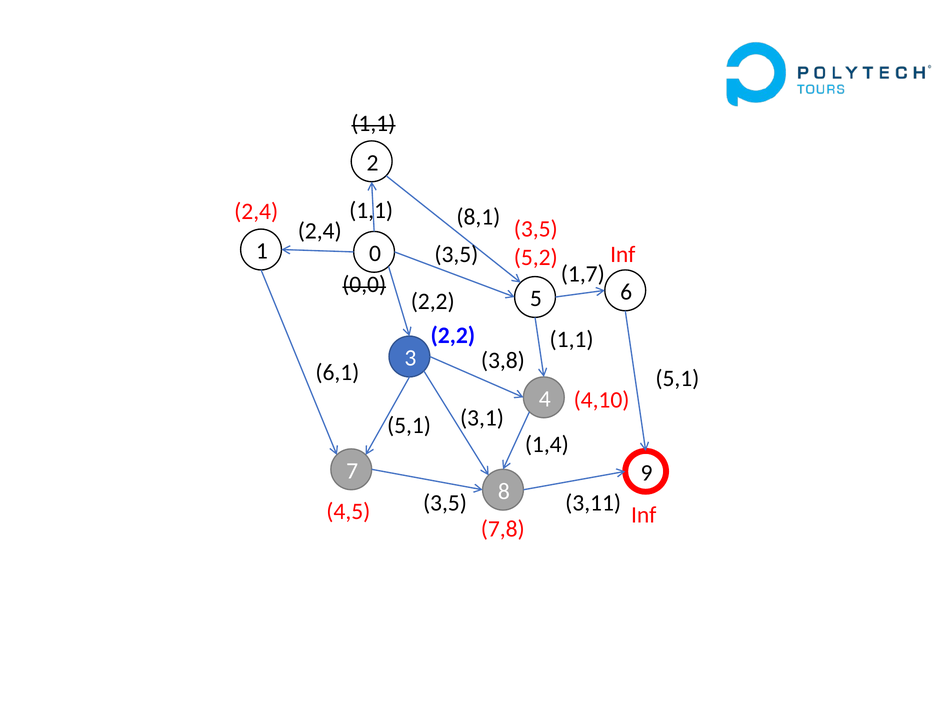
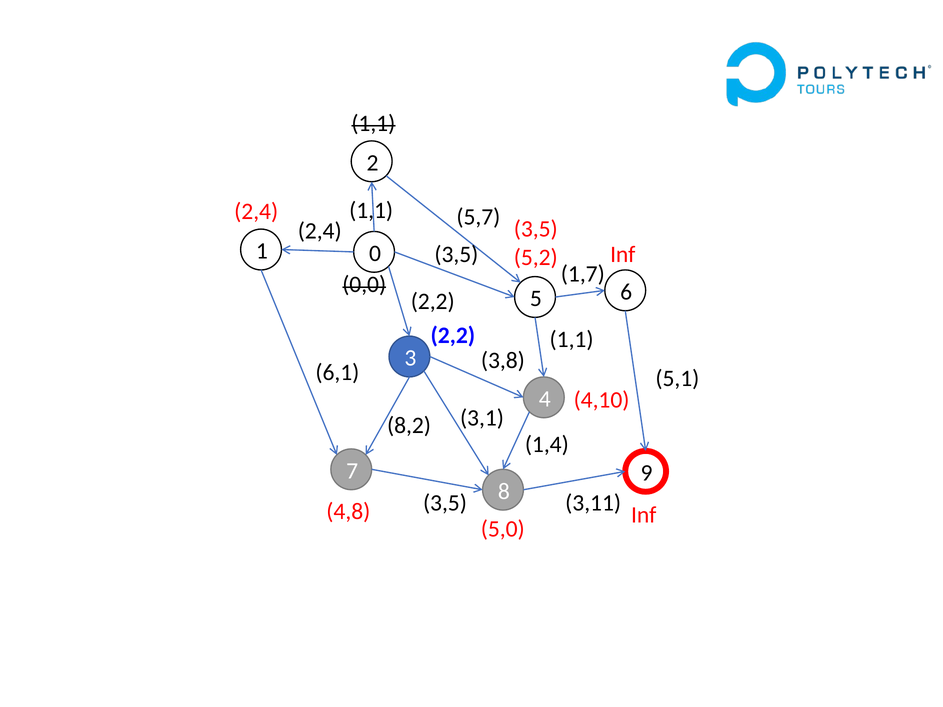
8,1: 8,1 -> 5,7
5,1 at (409, 426): 5,1 -> 8,2
4,5: 4,5 -> 4,8
7,8: 7,8 -> 5,0
